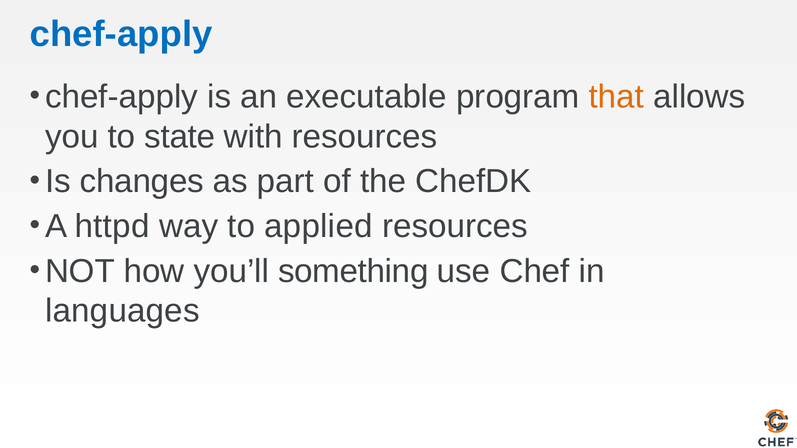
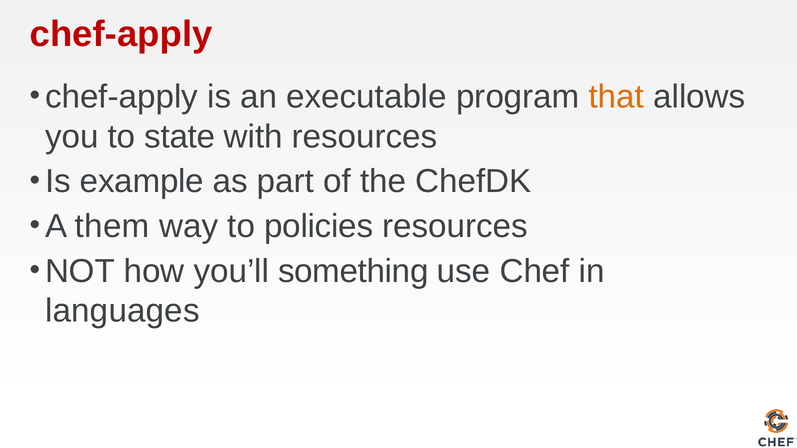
chef-apply at (121, 34) colour: blue -> red
changes: changes -> example
httpd: httpd -> them
applied: applied -> policies
